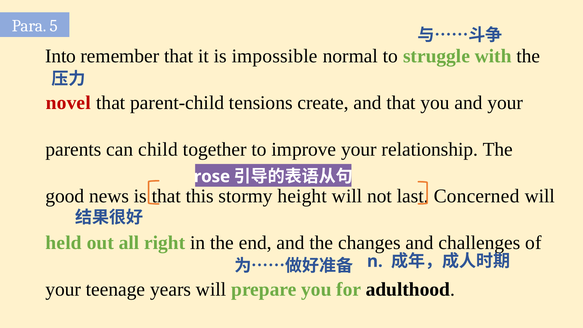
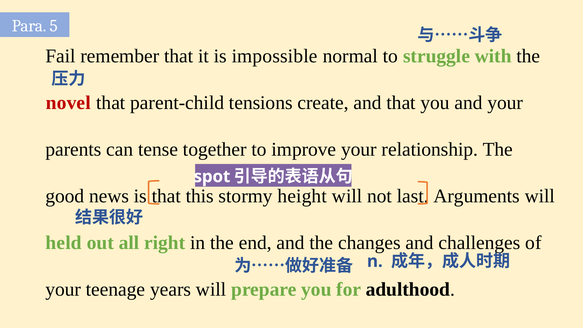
Into: Into -> Fail
child: child -> tense
rose: rose -> spot
Concerned: Concerned -> Arguments
